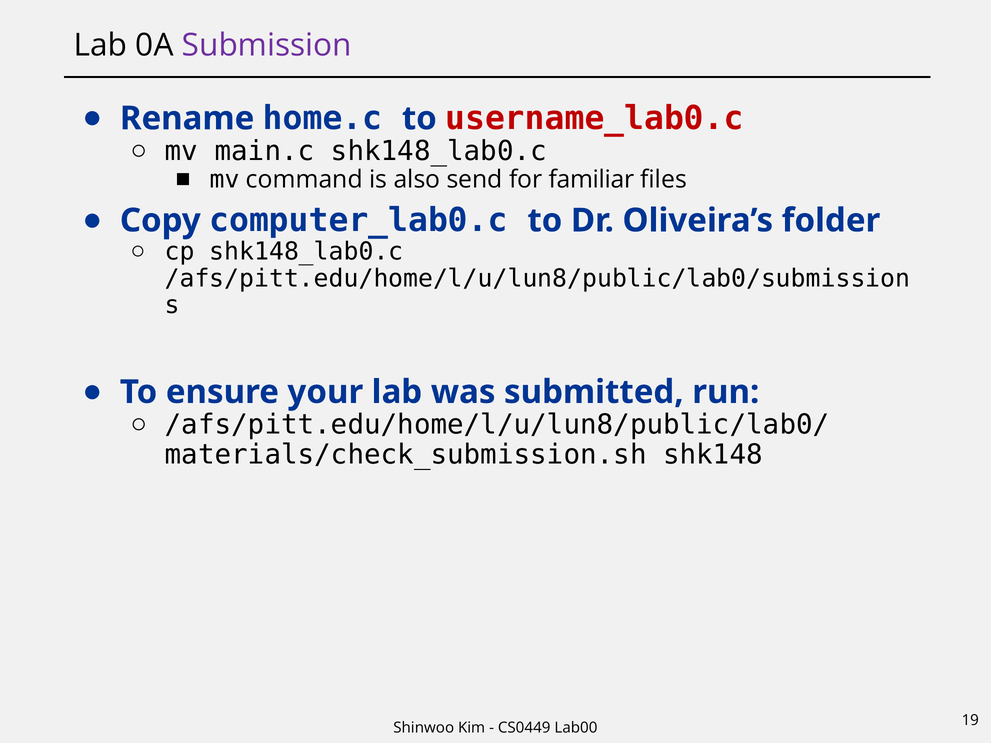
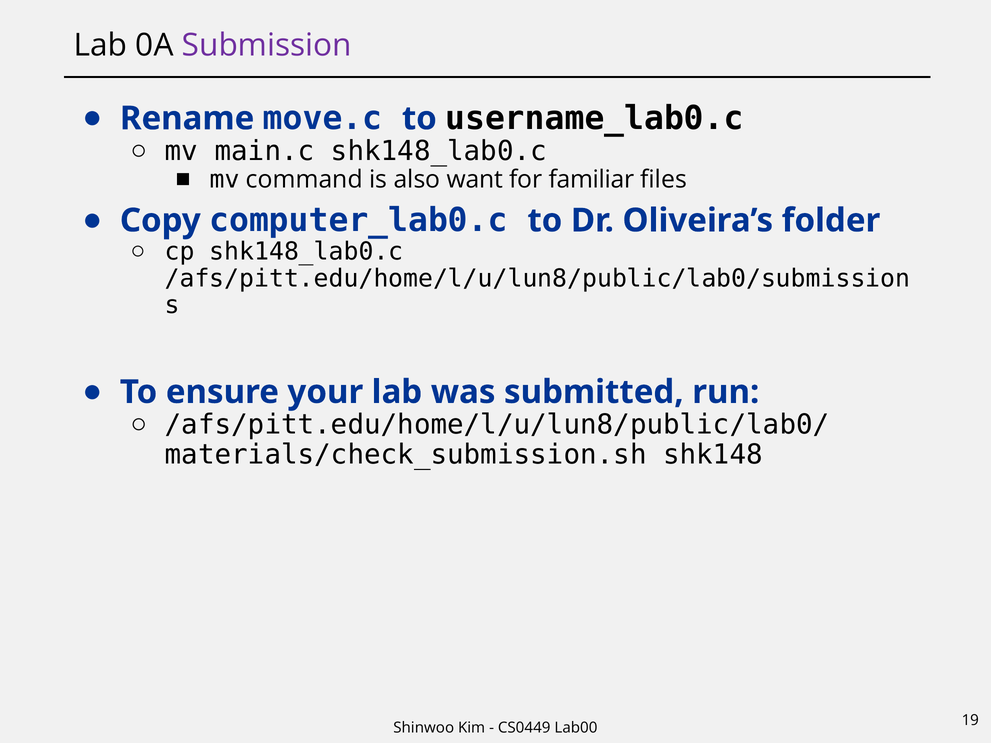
home.c: home.c -> move.c
username_lab0.c colour: red -> black
send: send -> want
